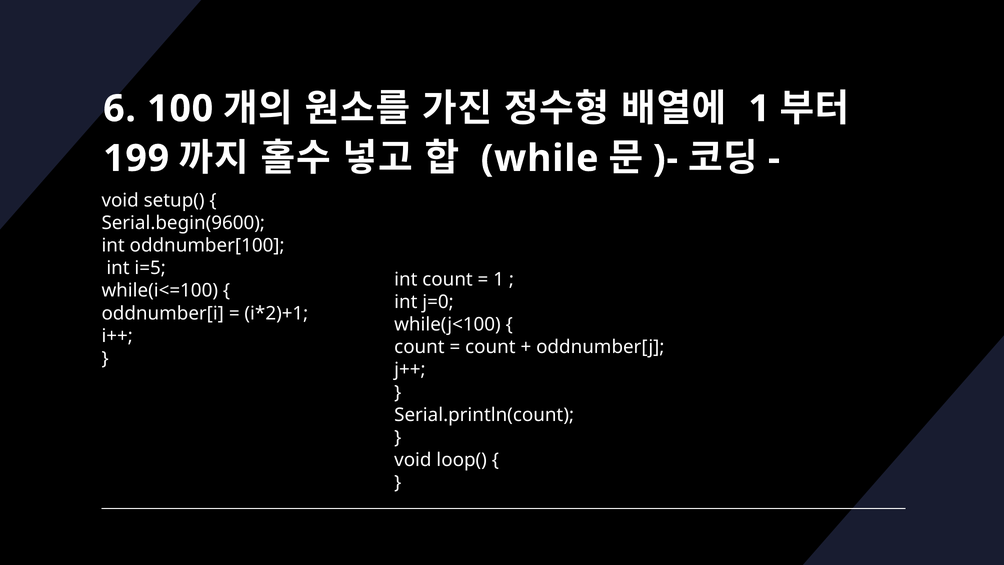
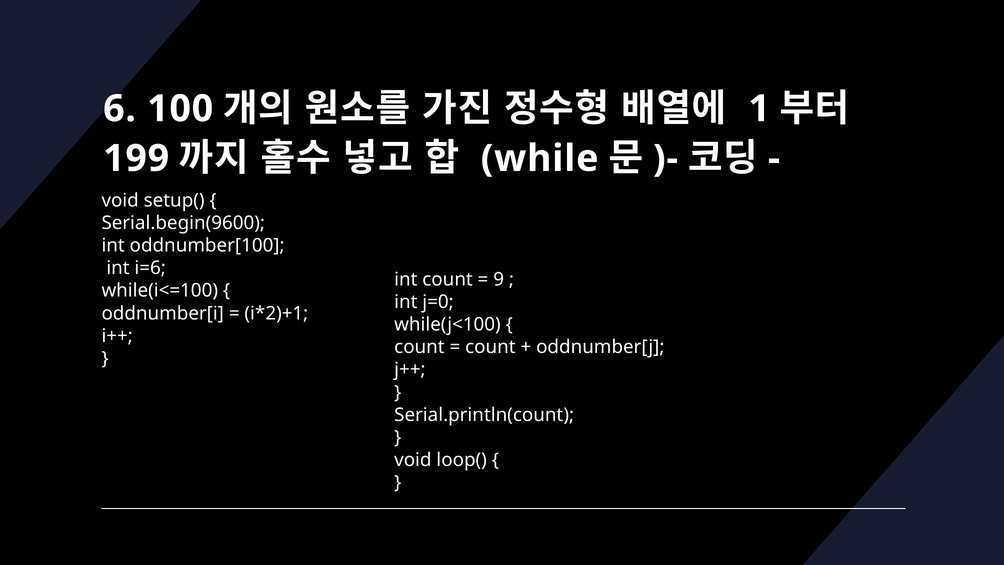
i=5: i=5 -> i=6
1 at (499, 279): 1 -> 9
